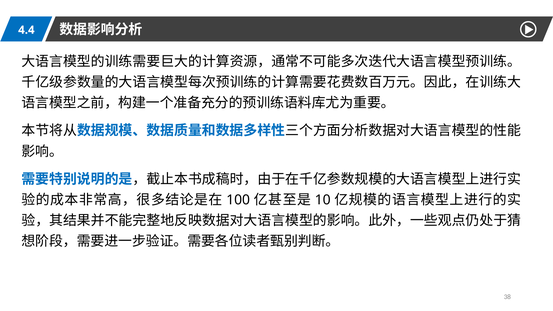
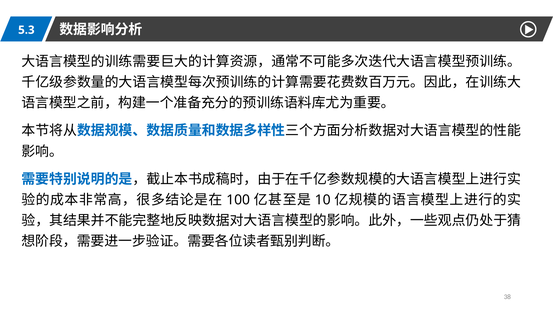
4.4: 4.4 -> 5.3
